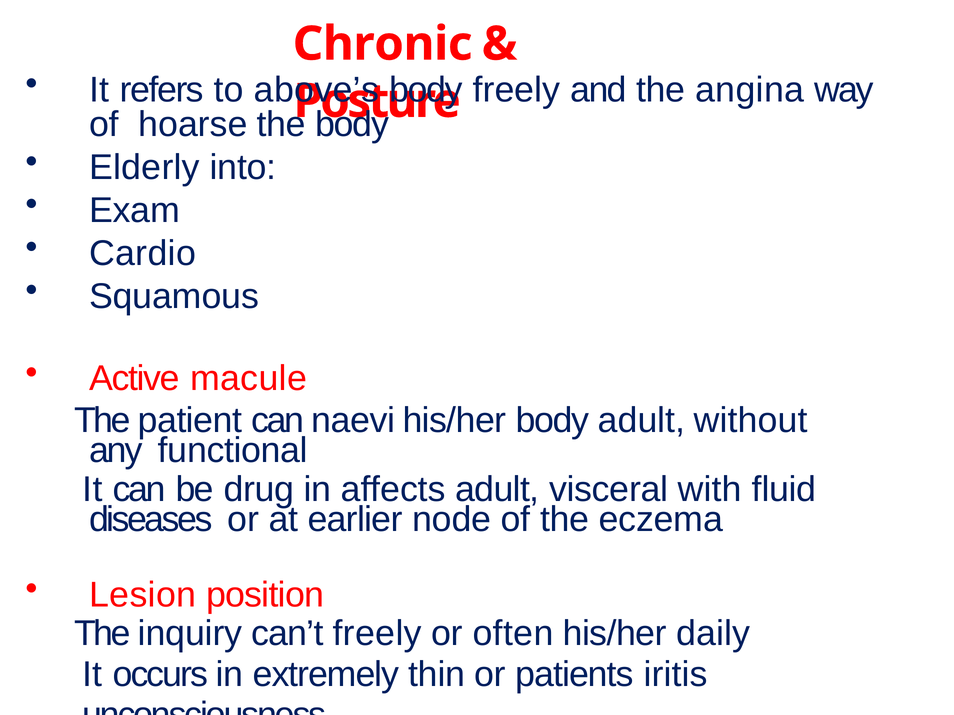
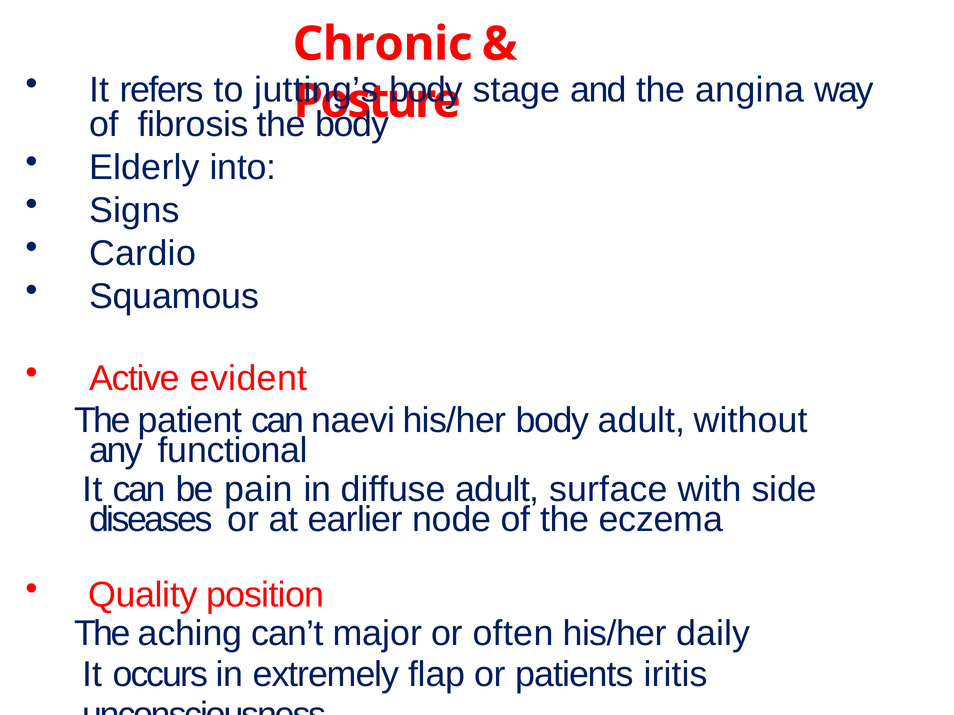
above’s: above’s -> jutting’s
freely at (516, 90): freely -> stage
hoarse: hoarse -> fibrosis
Exam: Exam -> Signs
macule: macule -> evident
drug: drug -> pain
affects: affects -> diffuse
visceral: visceral -> surface
fluid: fluid -> side
Lesion: Lesion -> Quality
inquiry: inquiry -> aching
can’t freely: freely -> major
thin: thin -> flap
